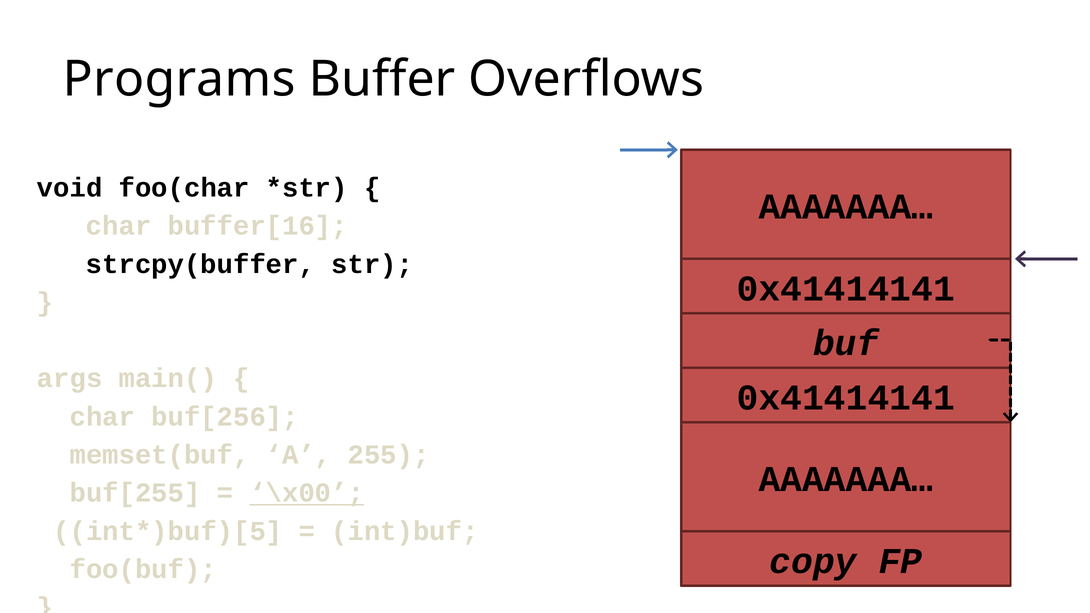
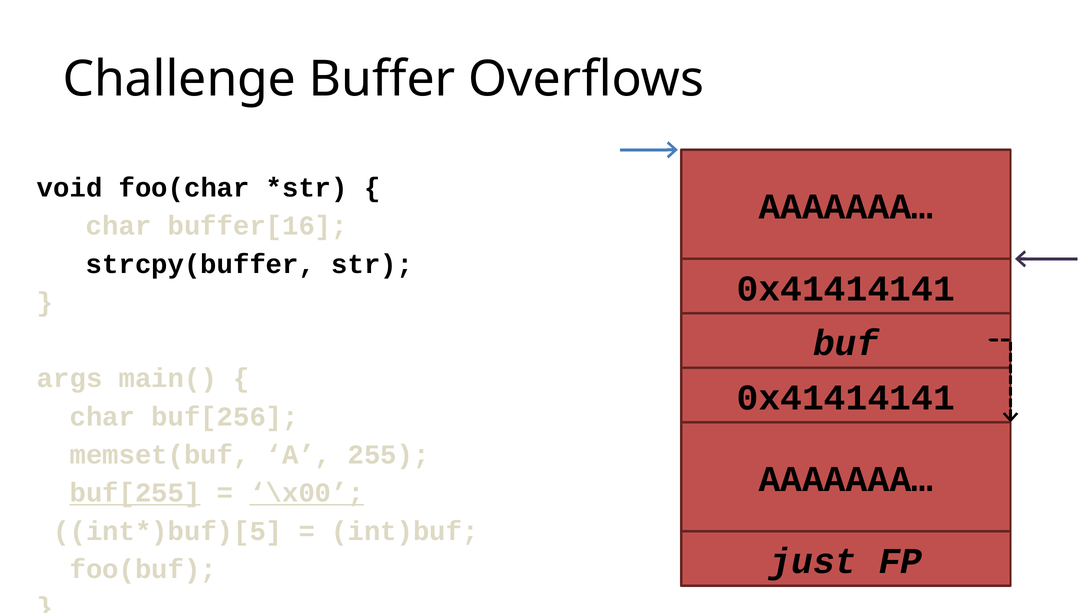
Programs: Programs -> Challenge
buf[255 underline: none -> present
copy: copy -> just
